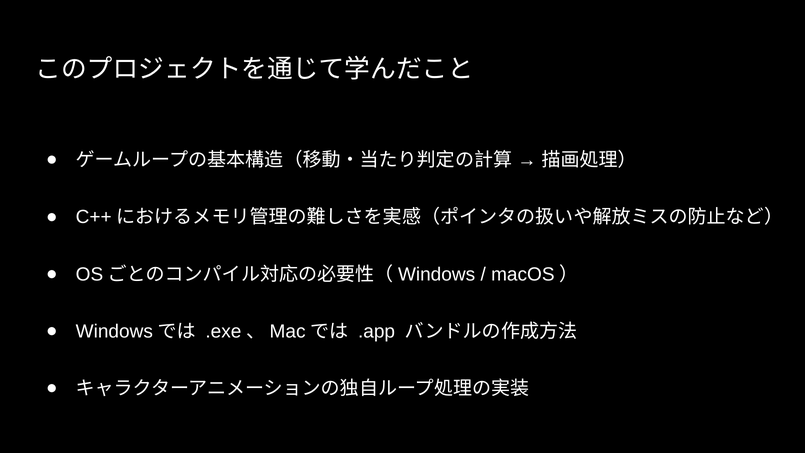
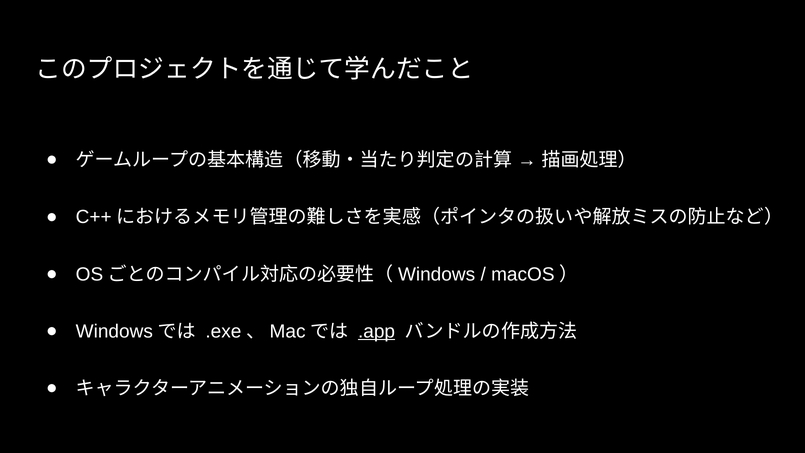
.app underline: none -> present
